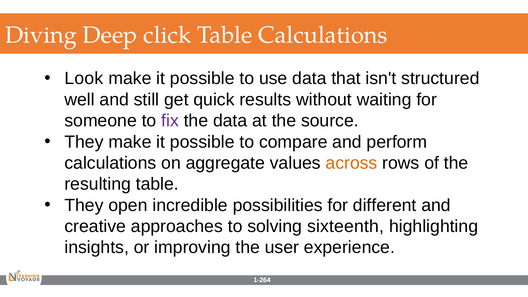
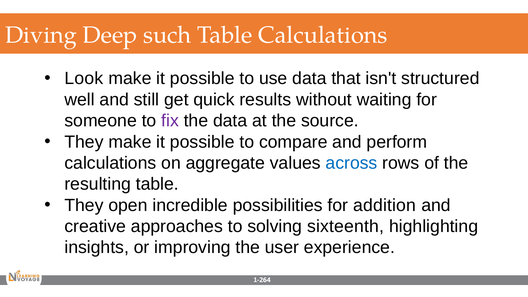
click: click -> such
across colour: orange -> blue
different: different -> addition
